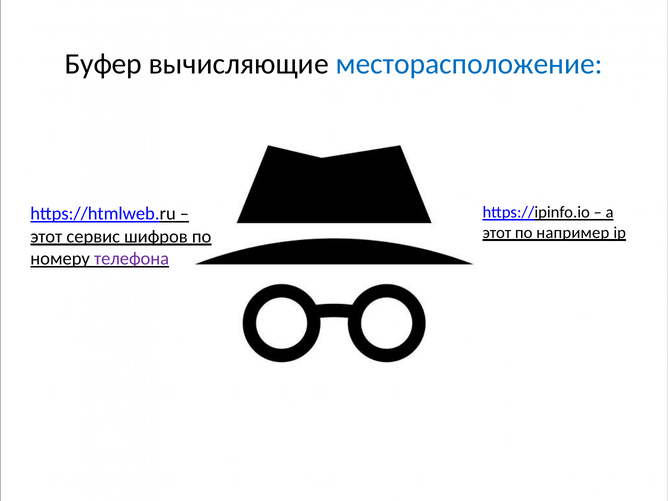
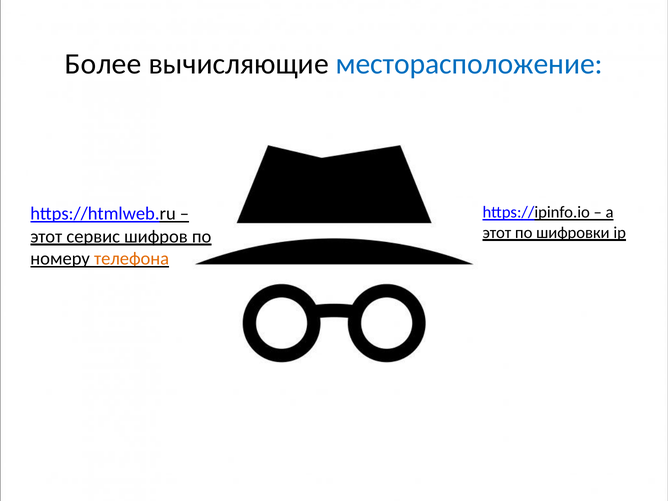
Буфер: Буфер -> Более
например: например -> шифровки
телефона colour: purple -> orange
